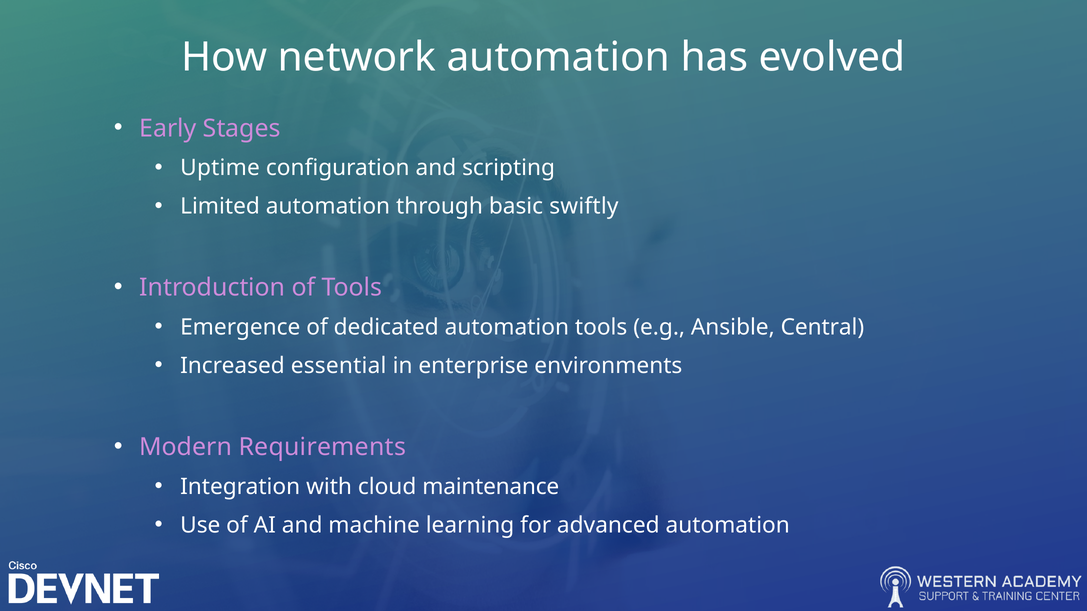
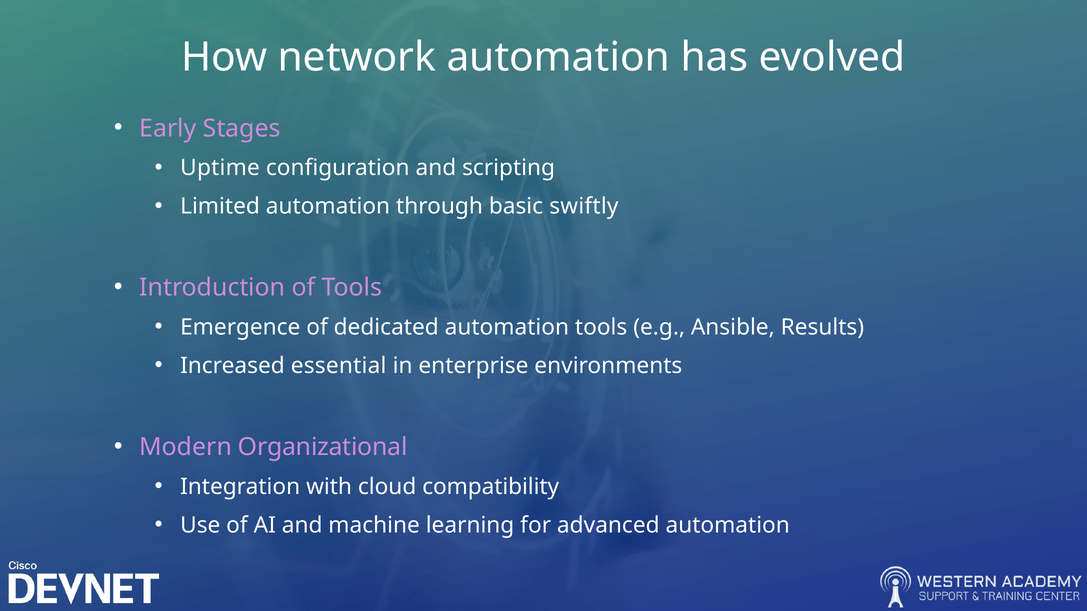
Central: Central -> Results
Requirements: Requirements -> Organizational
maintenance: maintenance -> compatibility
